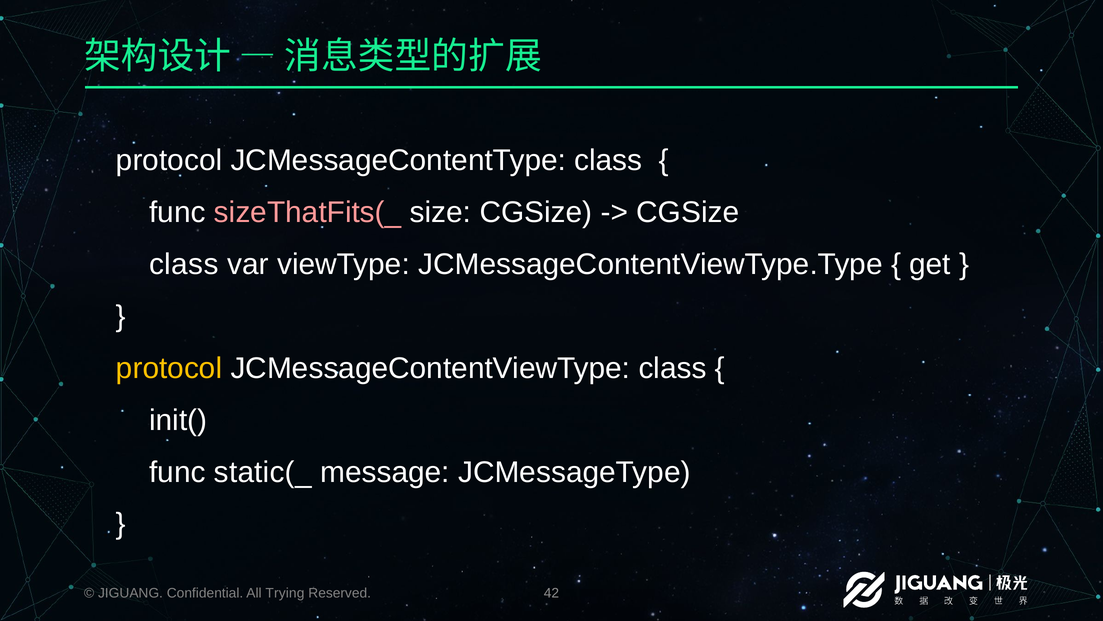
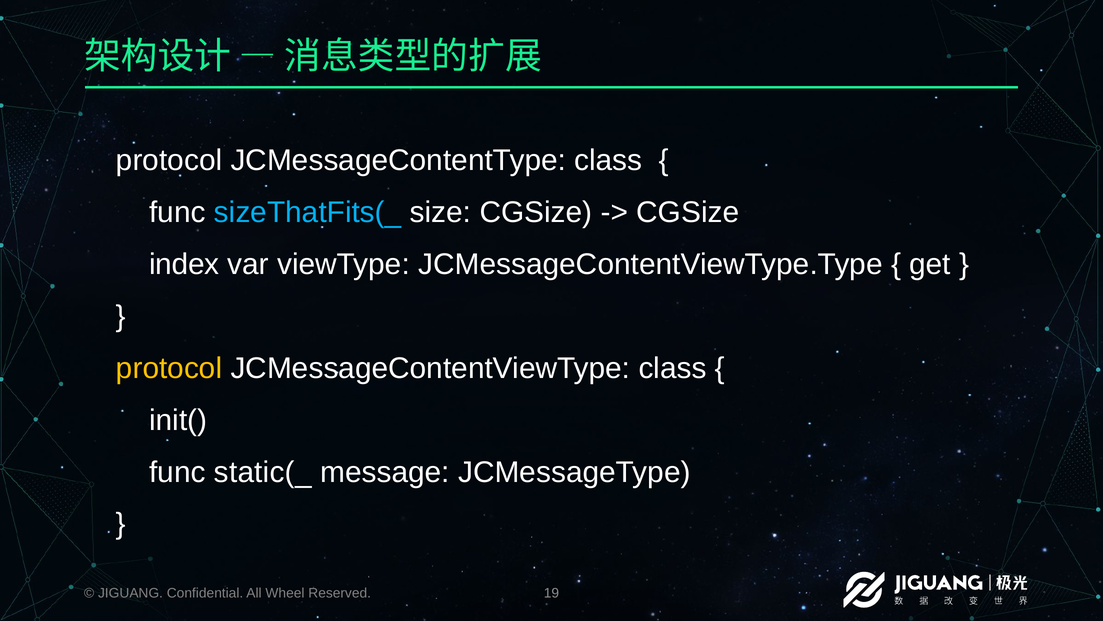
sizeThatFits(_ colour: pink -> light blue
class at (184, 264): class -> index
Trying: Trying -> Wheel
42: 42 -> 19
